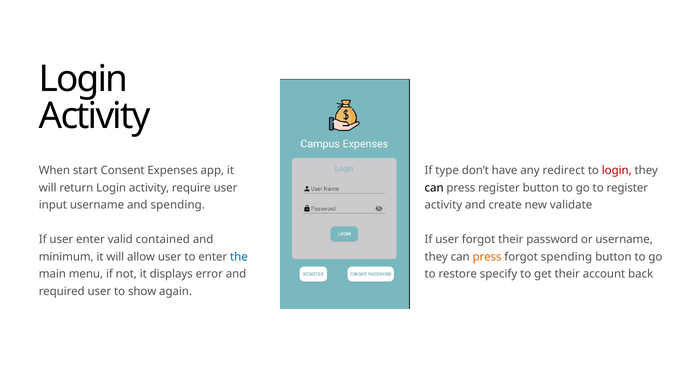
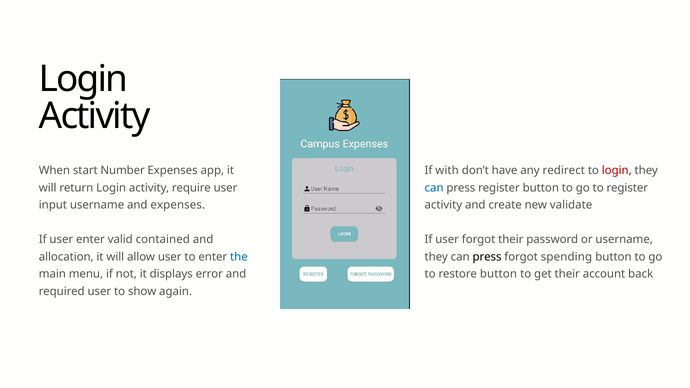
Consent: Consent -> Number
type: type -> with
can at (434, 188) colour: black -> blue
and spending: spending -> expenses
minimum: minimum -> allocation
press at (487, 257) colour: orange -> black
restore specify: specify -> button
